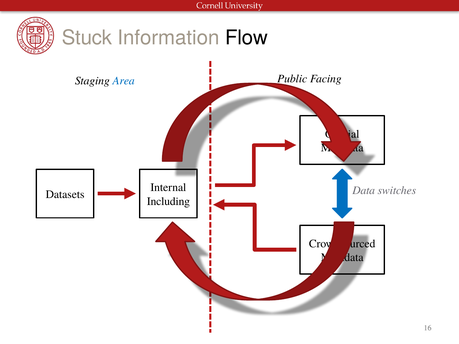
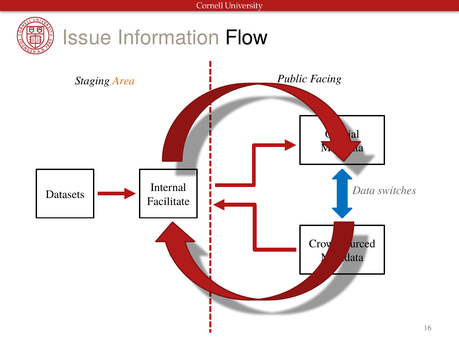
Stuck: Stuck -> Issue
Area colour: blue -> orange
Including: Including -> Facilitate
